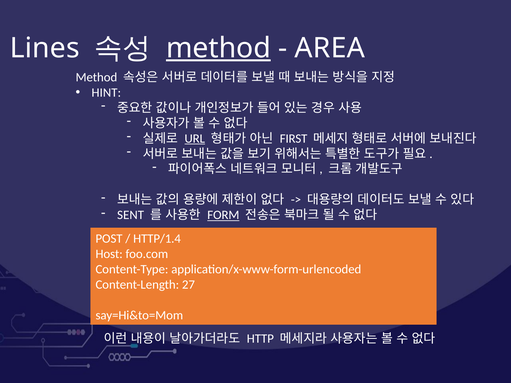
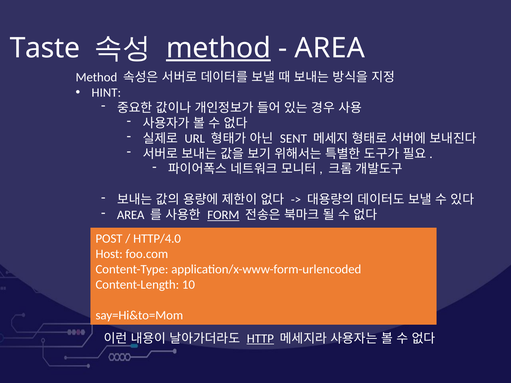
Lines: Lines -> Taste
URL underline: present -> none
FIRST: FIRST -> SENT
SENT at (131, 215): SENT -> AREA
HTTP/1.4: HTTP/1.4 -> HTTP/4.0
27: 27 -> 10
HTTP underline: none -> present
